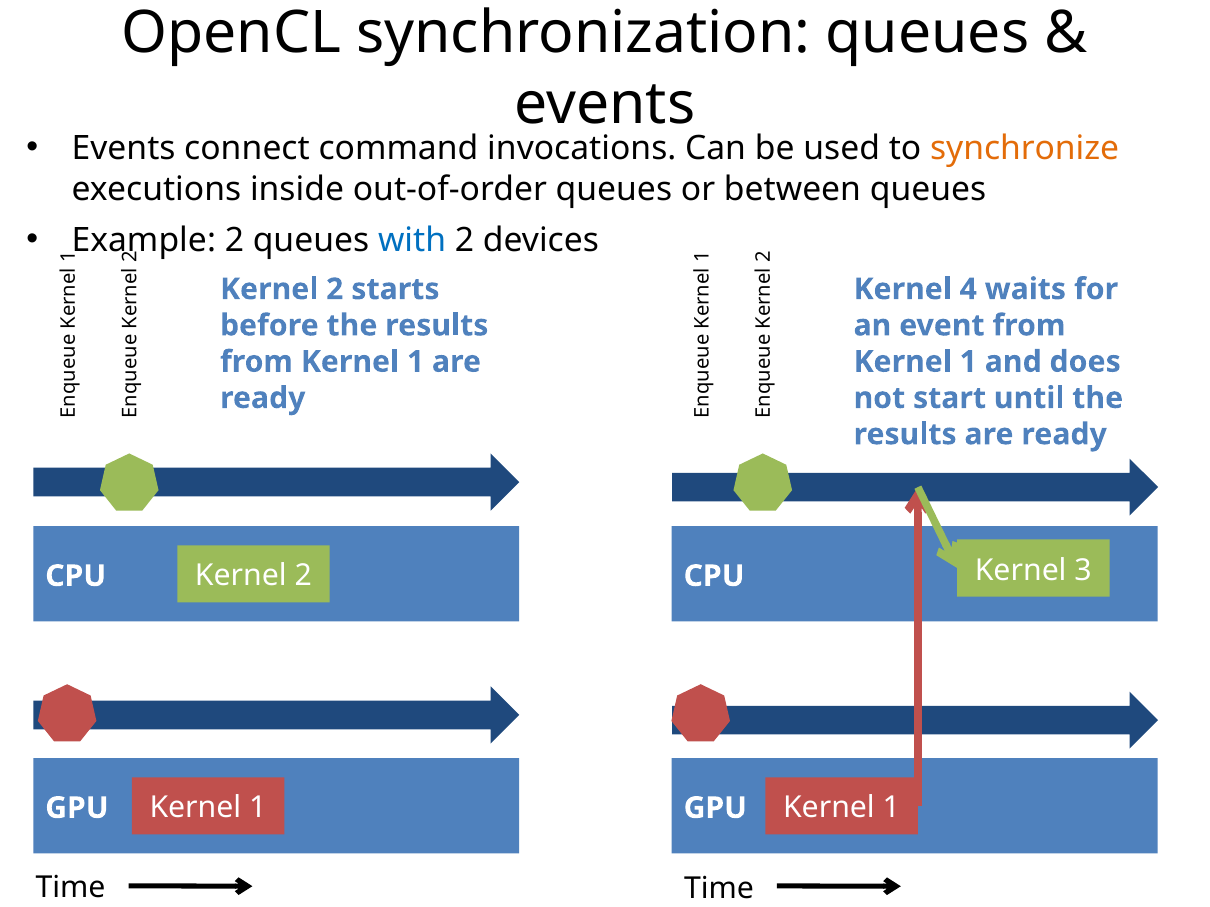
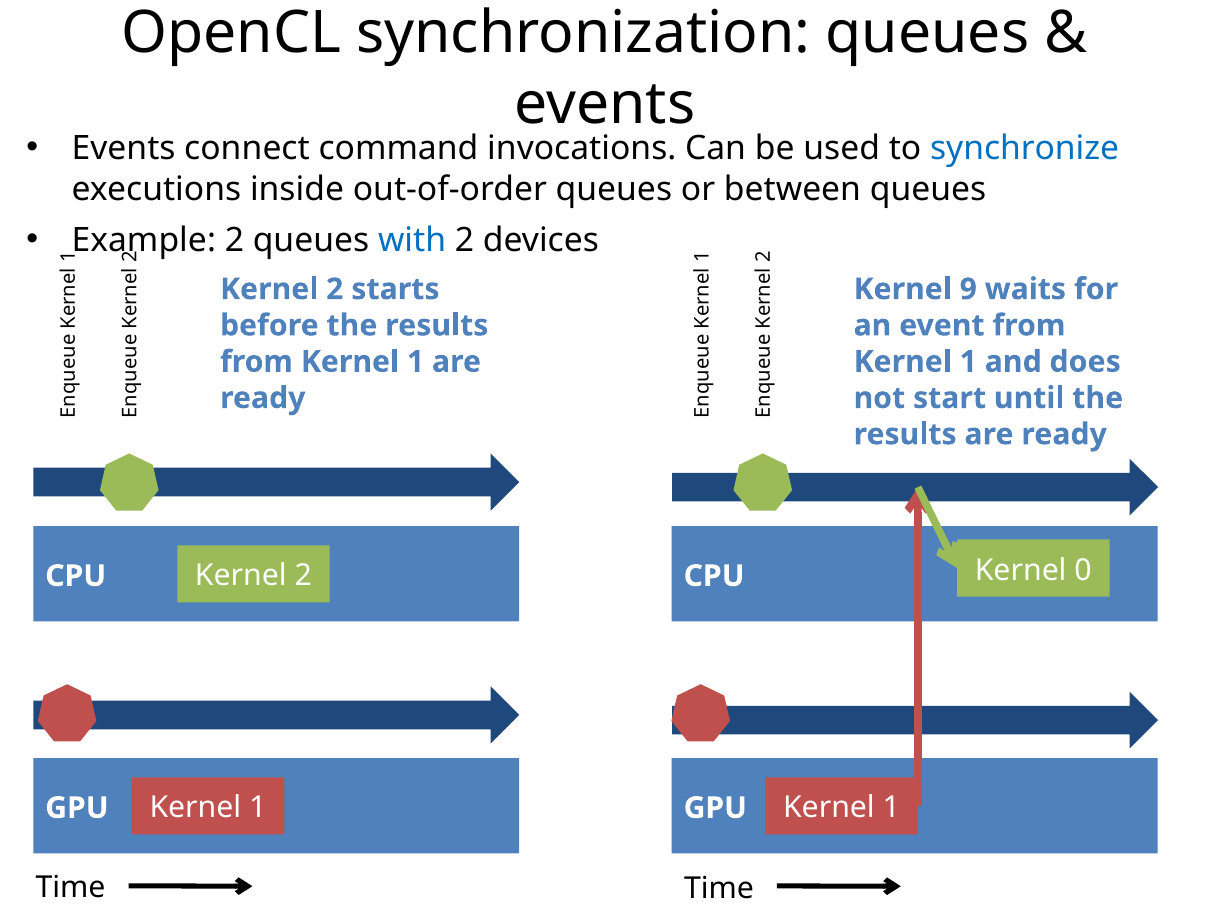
synchronize colour: orange -> blue
4: 4 -> 9
3: 3 -> 0
